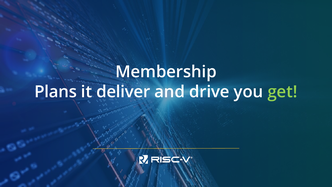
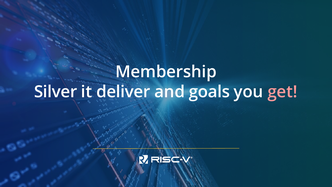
Plans: Plans -> Silver
drive: drive -> goals
get colour: light green -> pink
